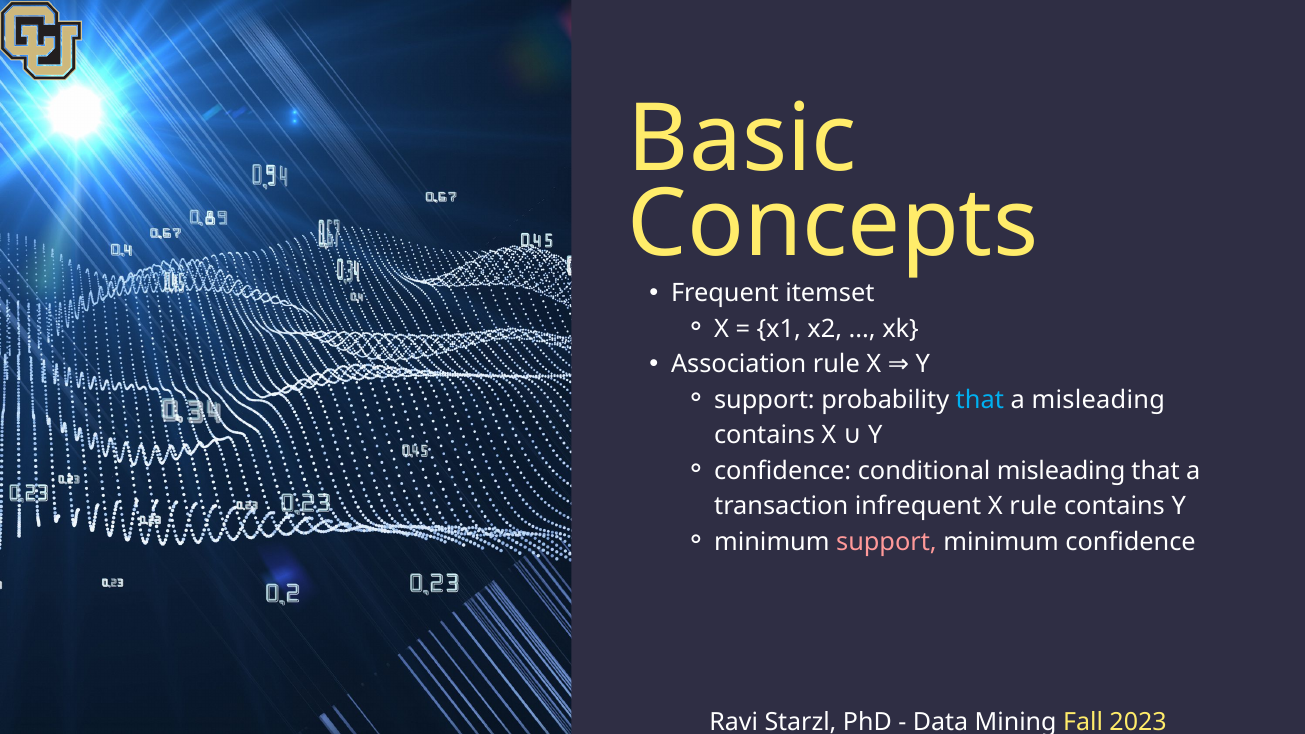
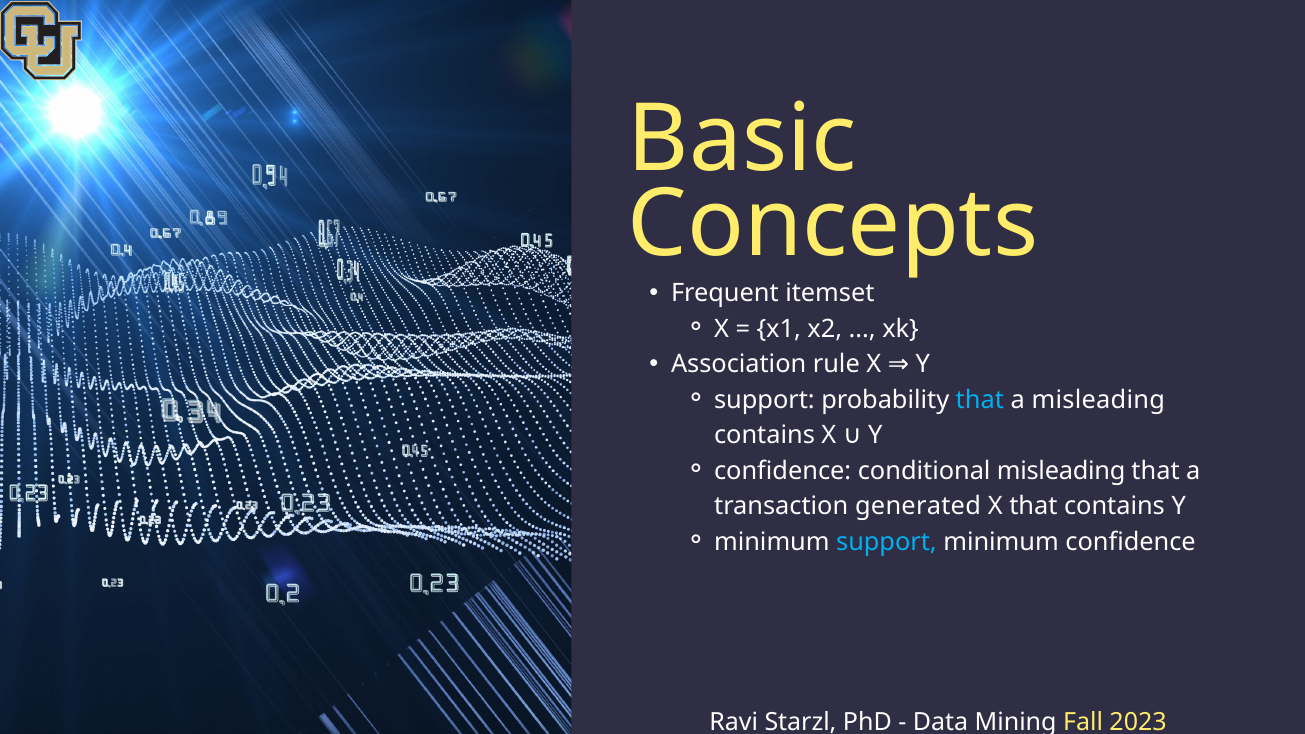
infrequent: infrequent -> generated
X rule: rule -> that
support at (886, 542) colour: pink -> light blue
